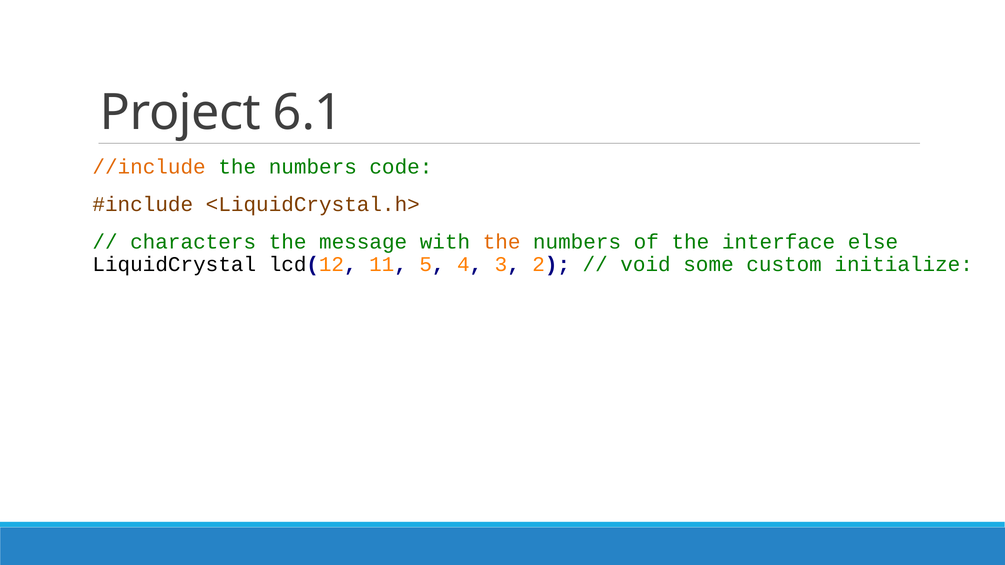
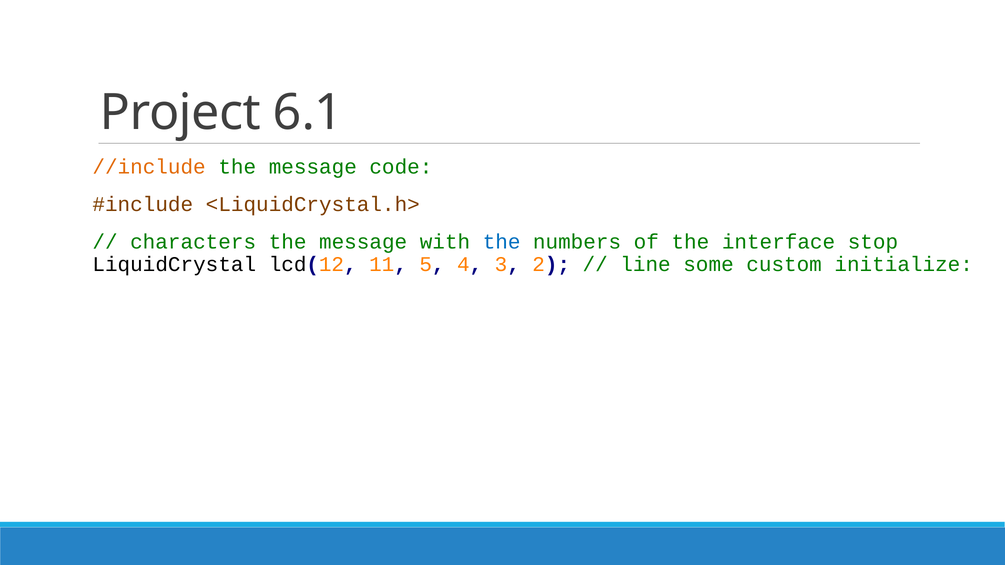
numbers at (313, 167): numbers -> message
the at (502, 242) colour: orange -> blue
else: else -> stop
void: void -> line
